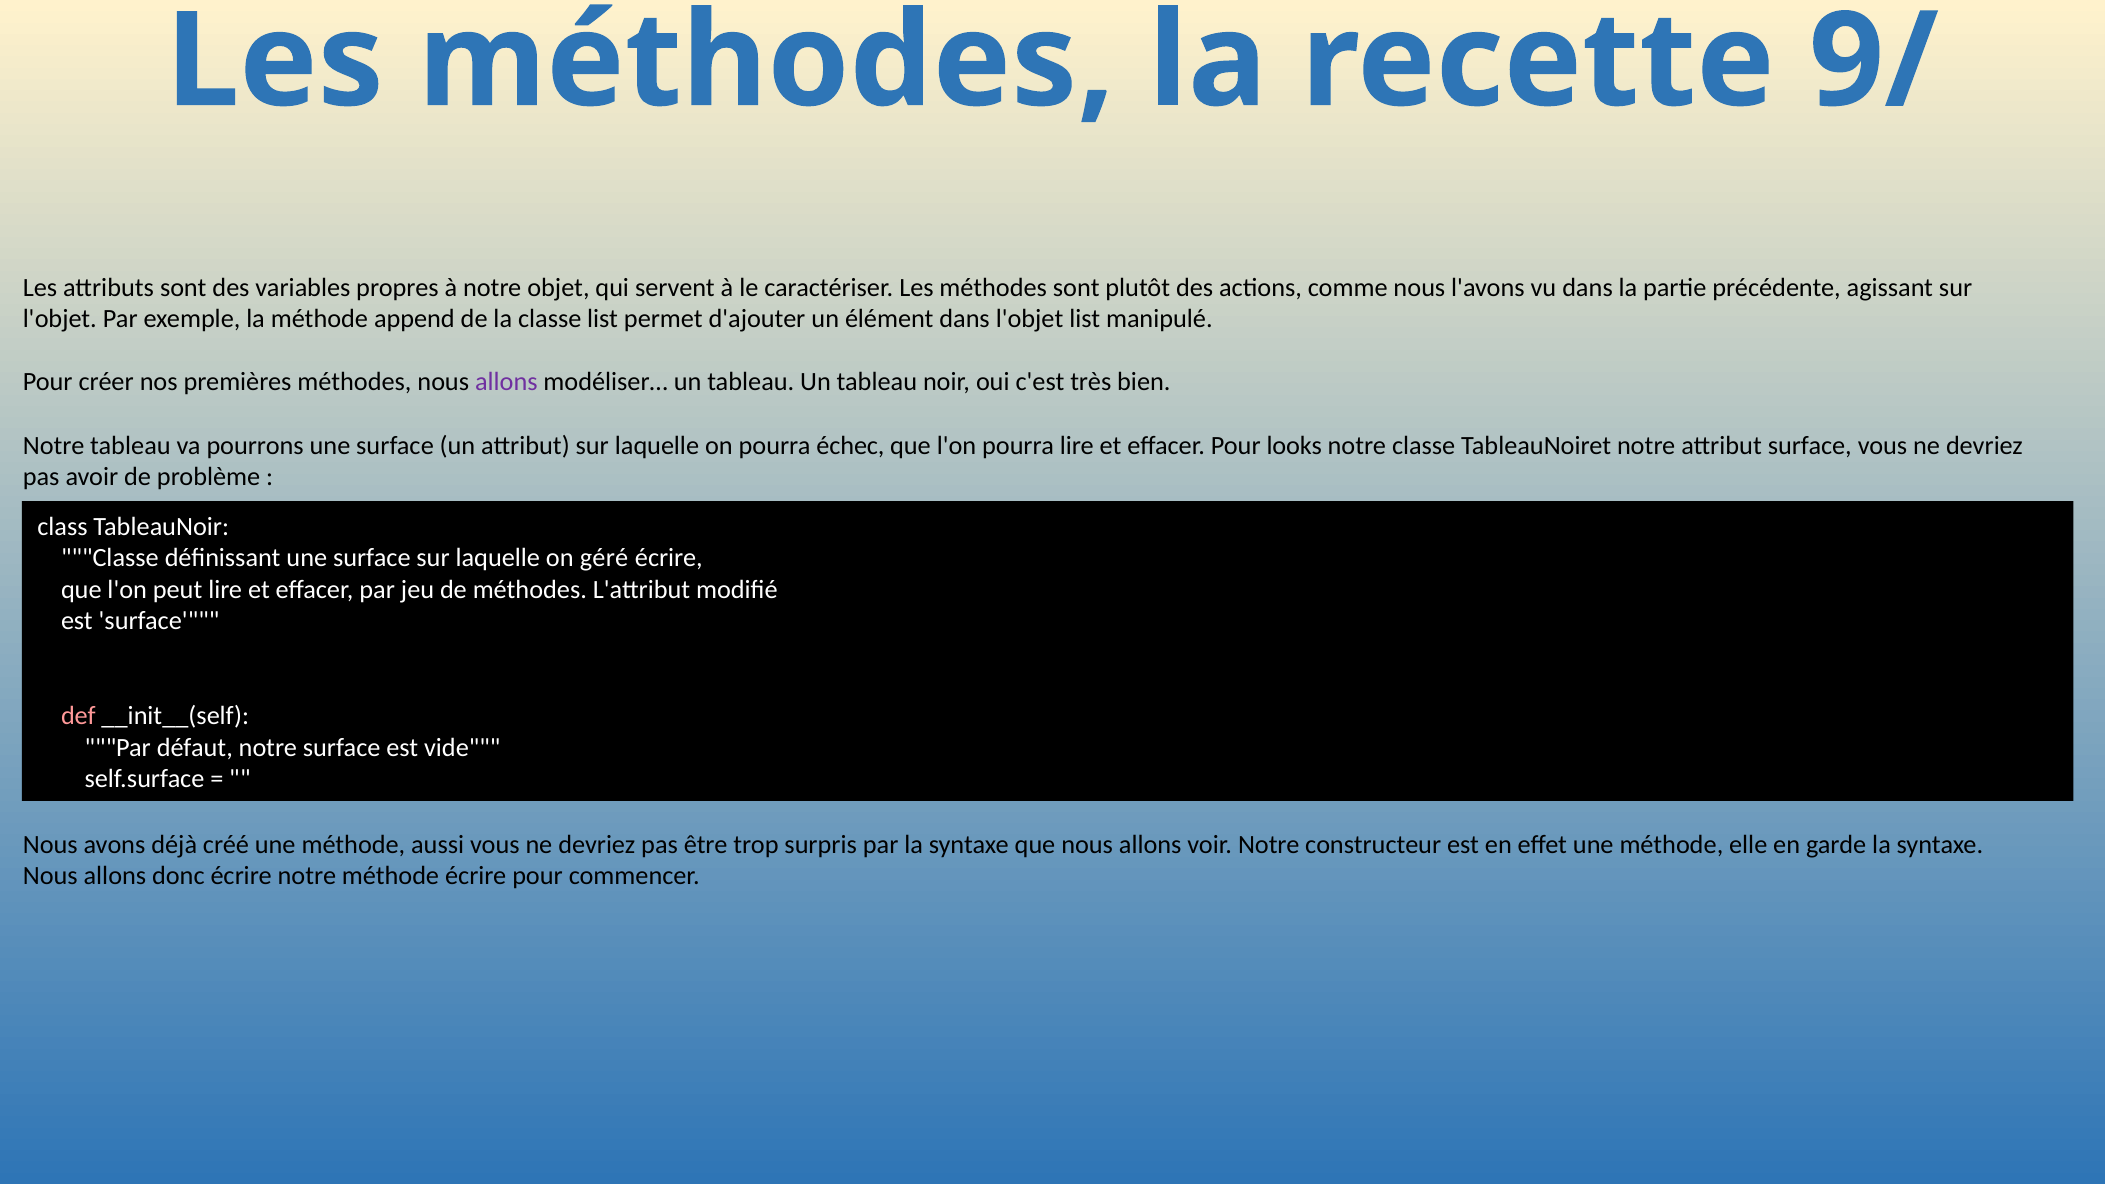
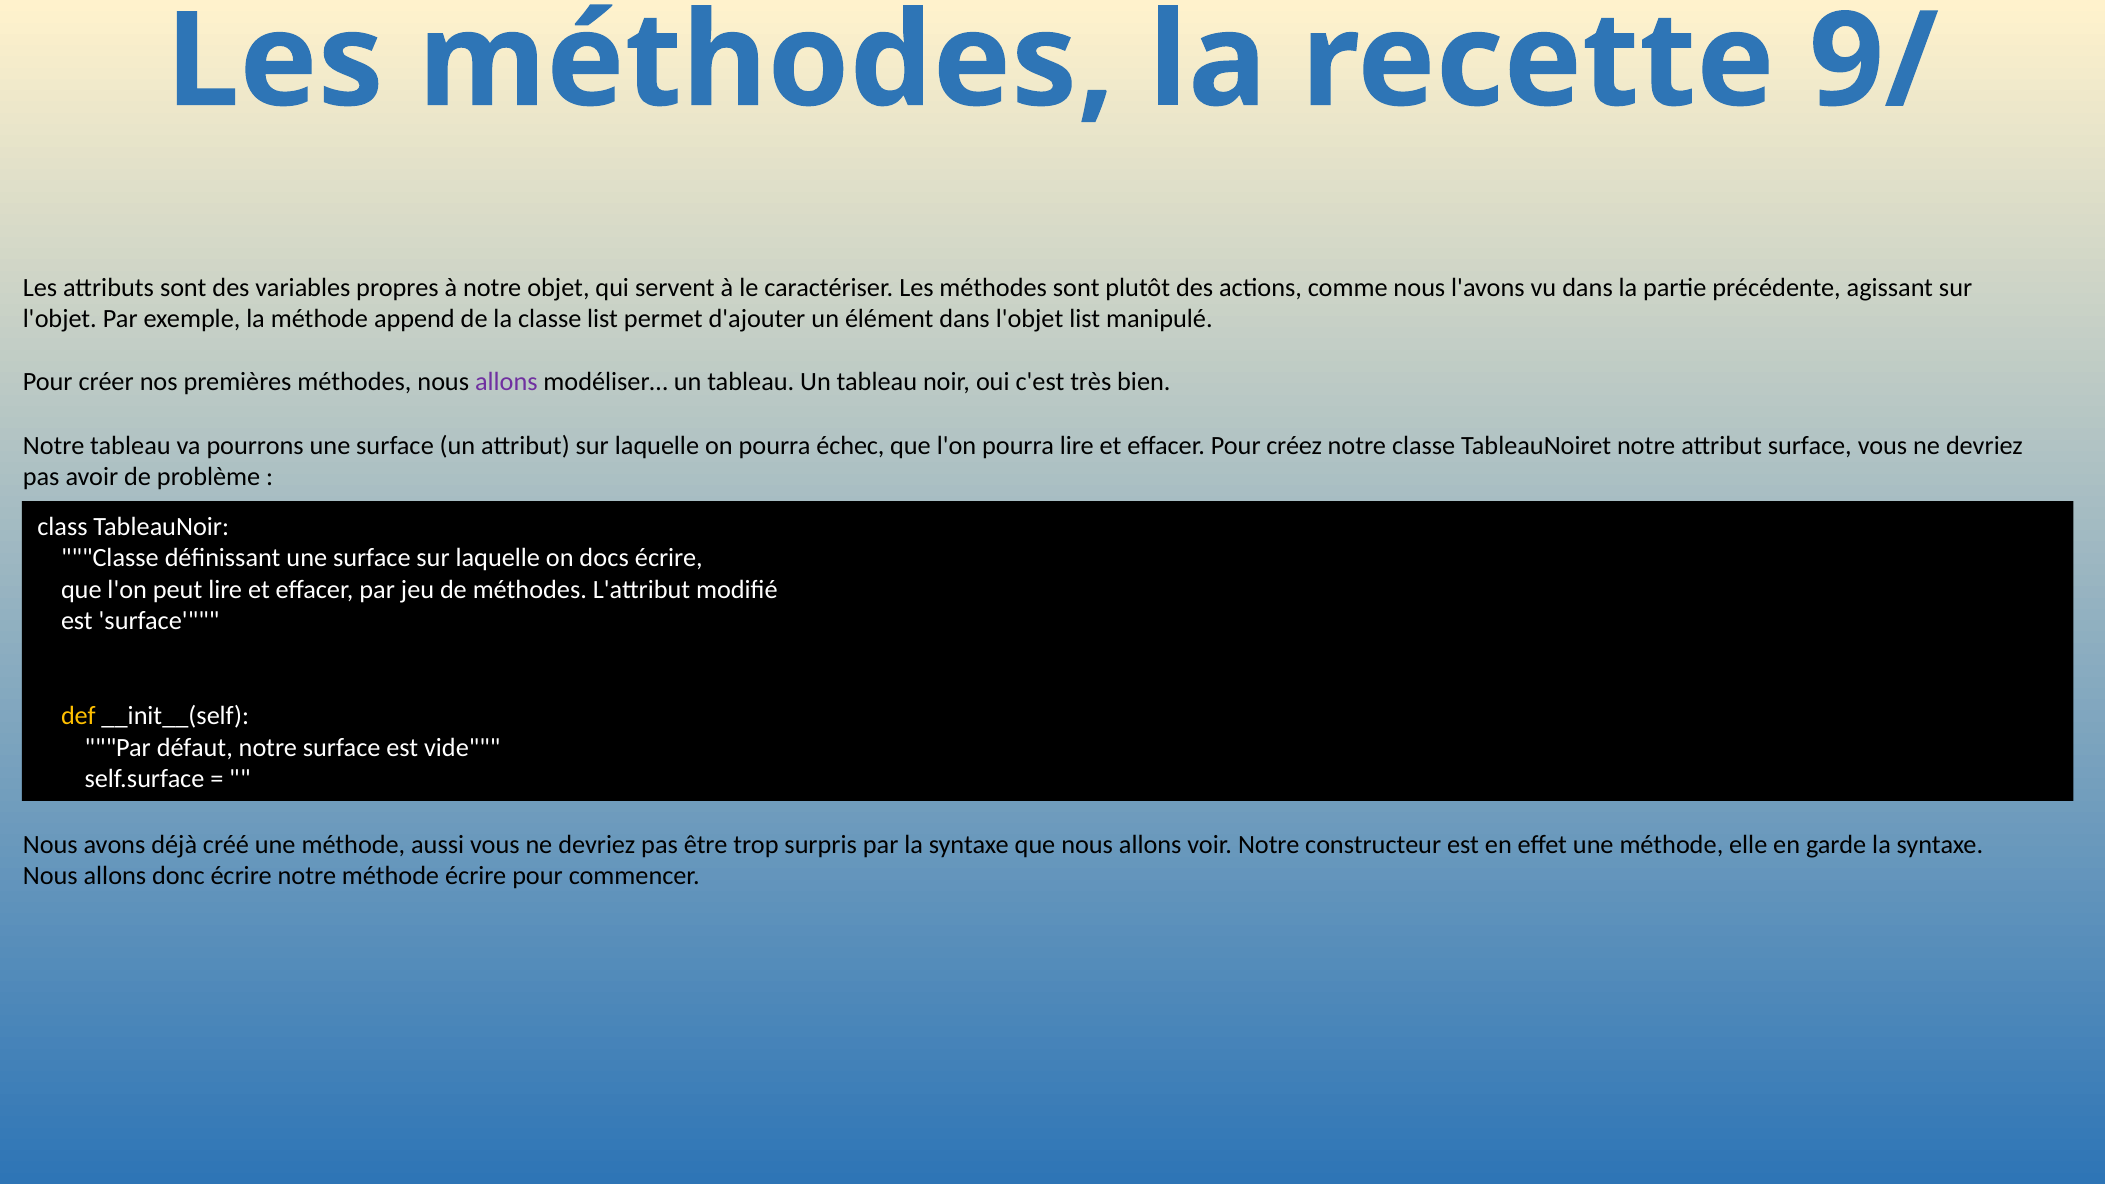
looks: looks -> créez
géré: géré -> docs
def colour: pink -> yellow
